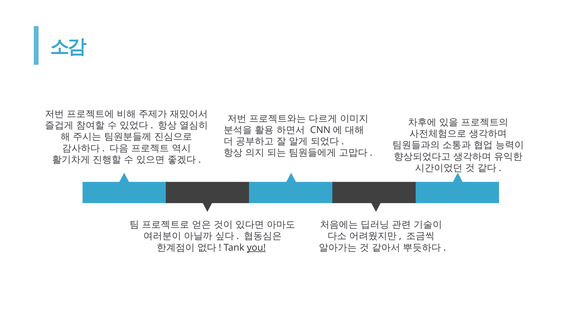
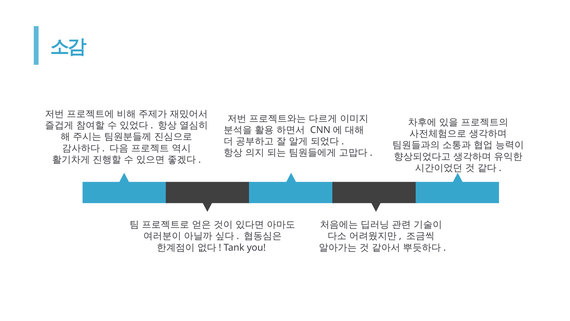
you underline: present -> none
